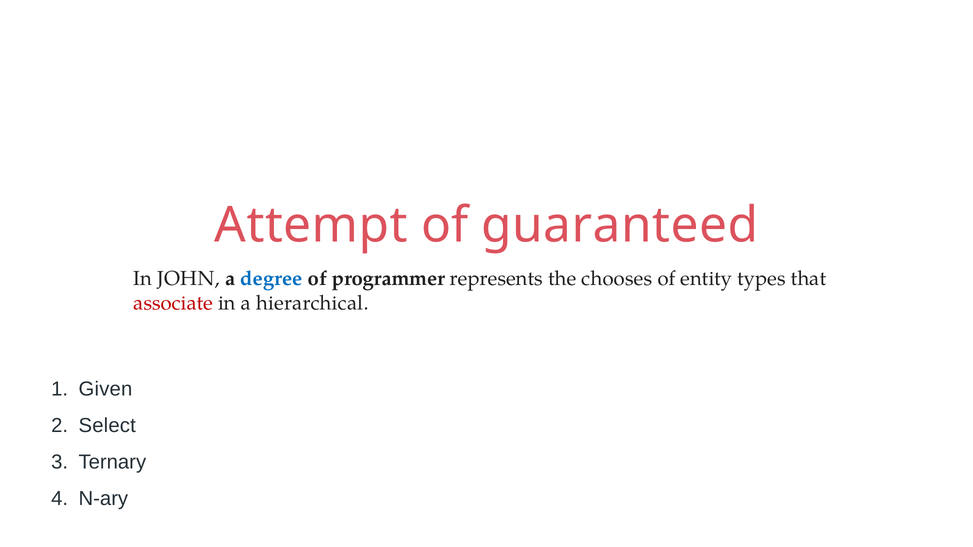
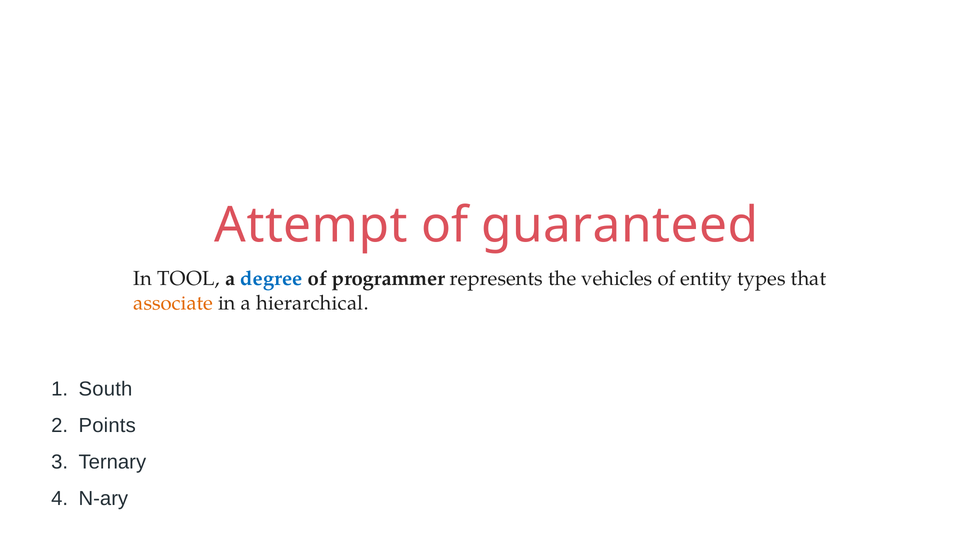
JOHN: JOHN -> TOOL
chooses: chooses -> vehicles
associate colour: red -> orange
Given: Given -> South
Select: Select -> Points
